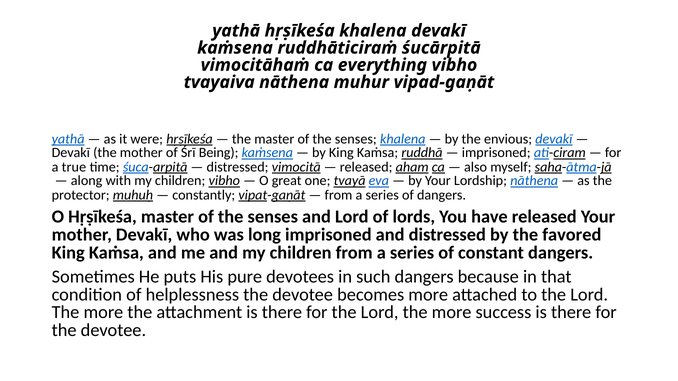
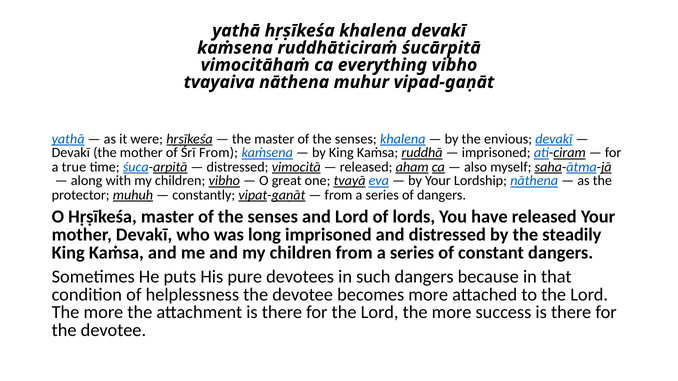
Śrī Being: Being -> From
favored: favored -> steadily
